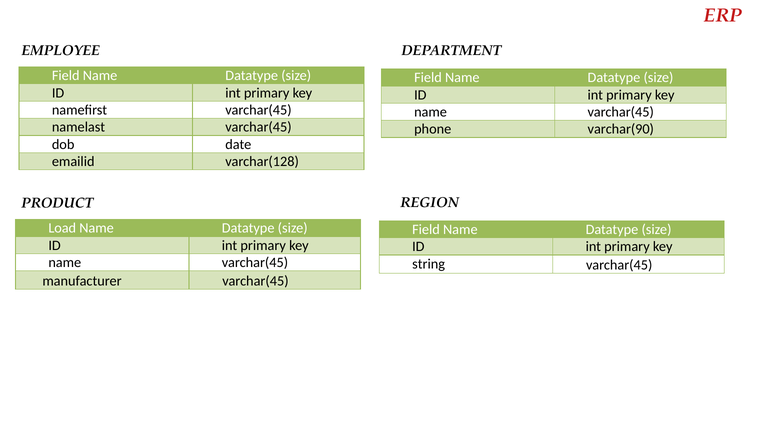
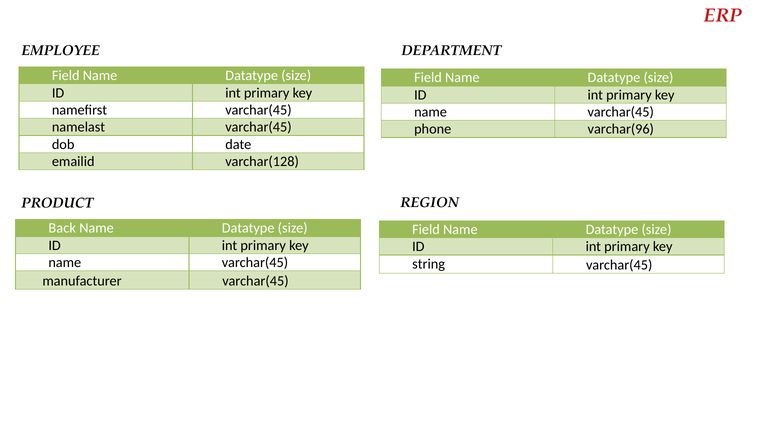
varchar(90: varchar(90 -> varchar(96
Load: Load -> Back
